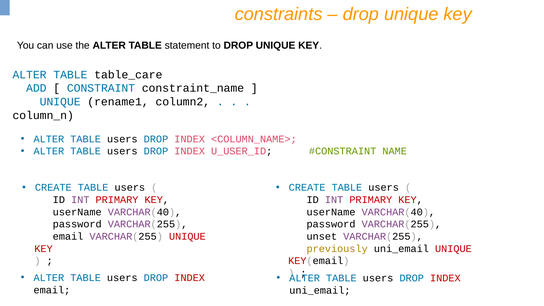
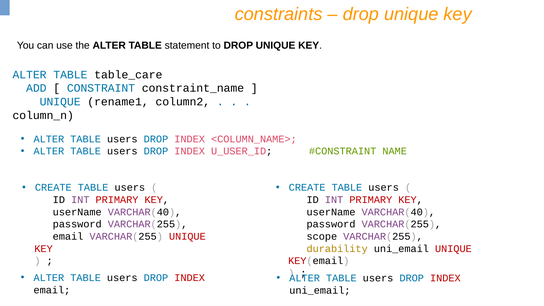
unset: unset -> scope
previously: previously -> durability
